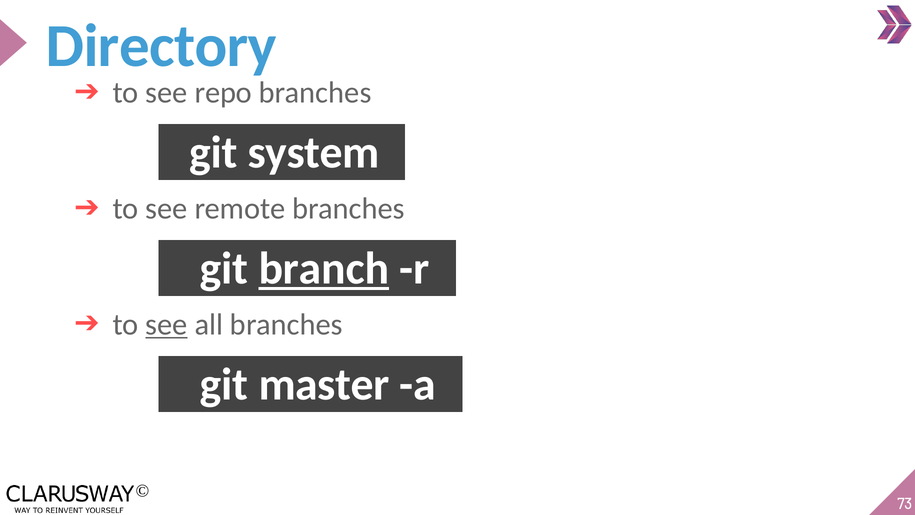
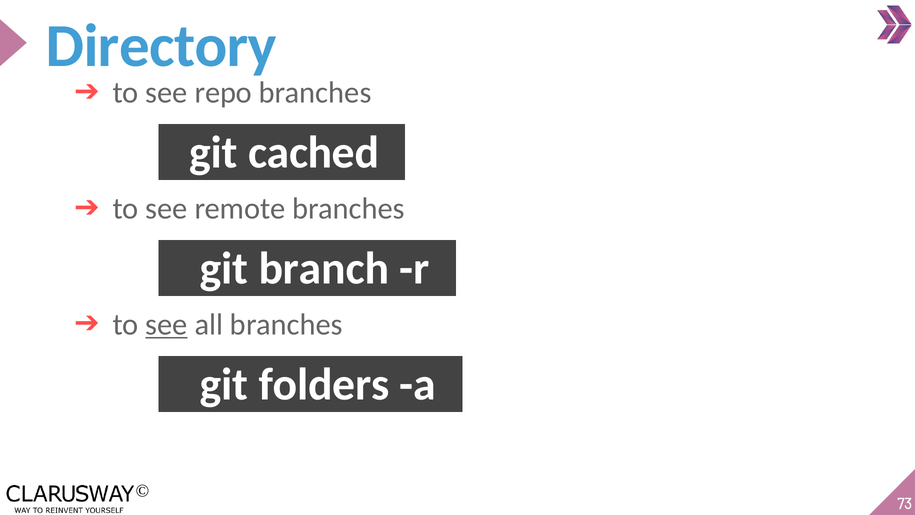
system: system -> cached
branch underline: present -> none
master: master -> folders
